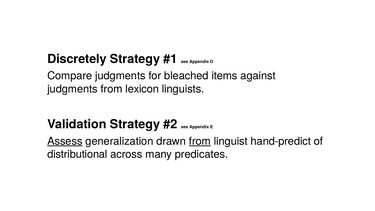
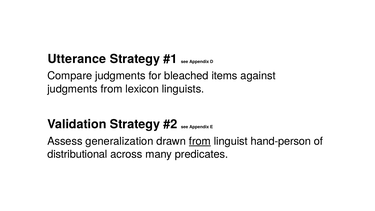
Discretely: Discretely -> Utterance
Assess underline: present -> none
hand-predict: hand-predict -> hand-person
